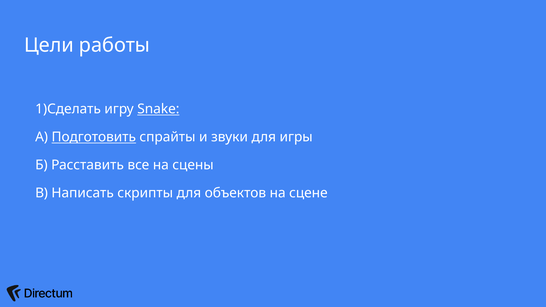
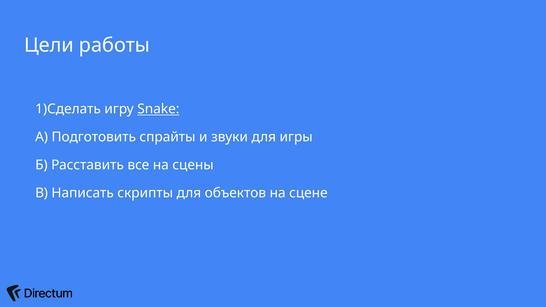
Подготовить underline: present -> none
